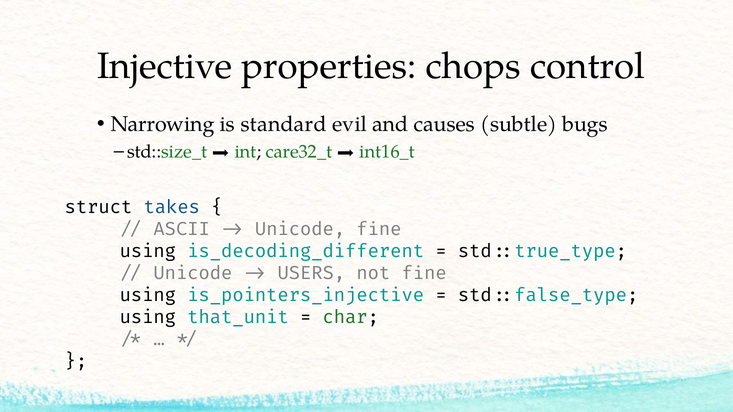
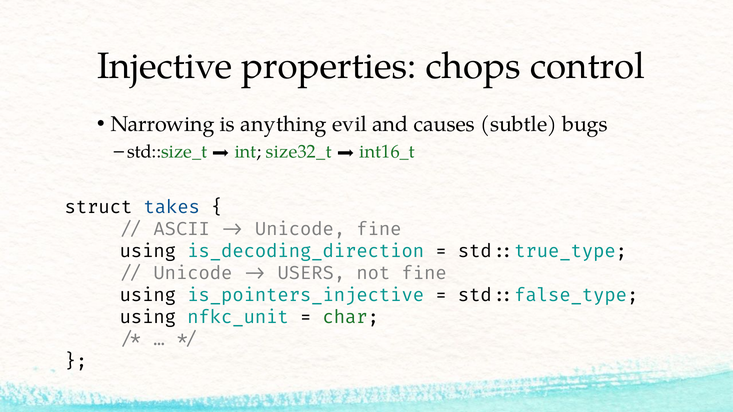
standard: standard -> anything
care32_t: care32_t -> size32_t
is_decoding_different: is_decoding_different -> is_decoding_direction
that_unit: that_unit -> nfkc_unit
